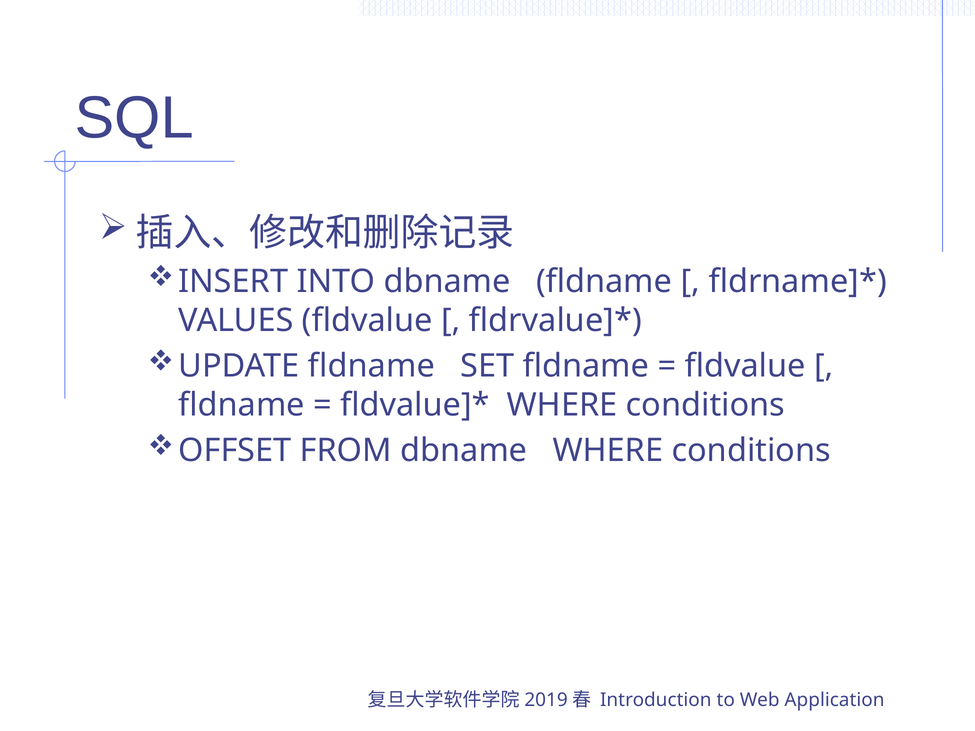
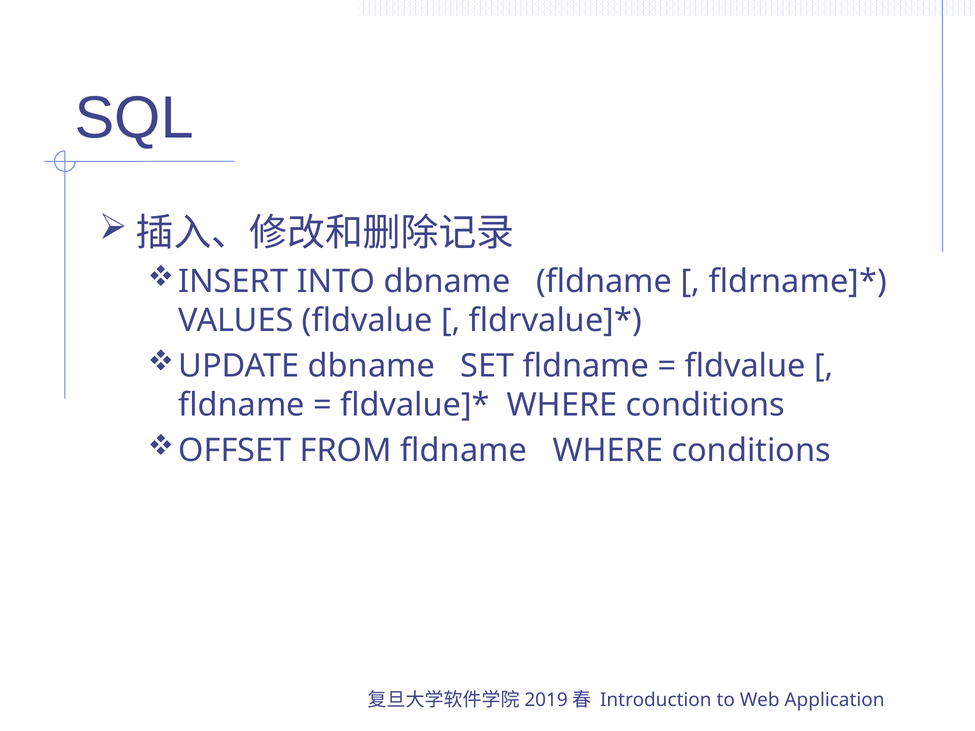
UPDATE fldname: fldname -> dbname
FROM dbname: dbname -> fldname
